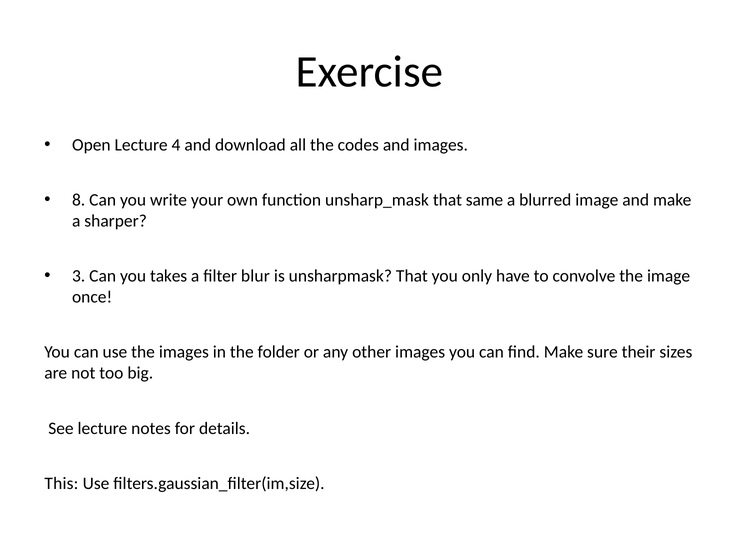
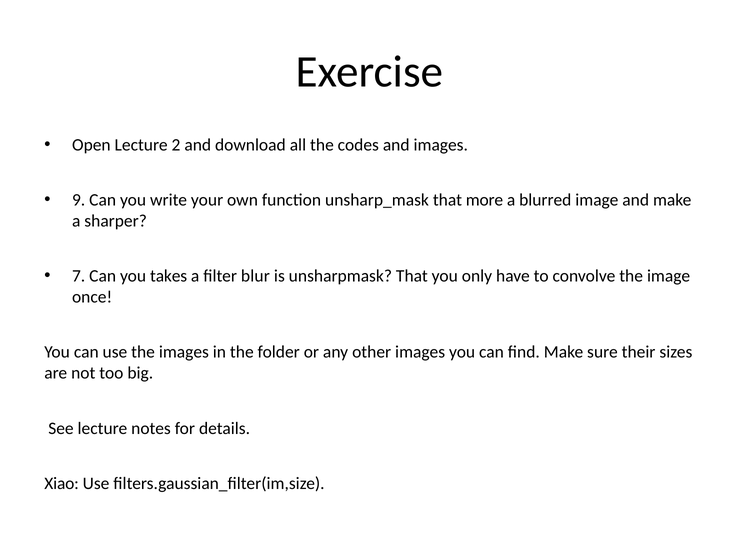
4: 4 -> 2
8: 8 -> 9
same: same -> more
3: 3 -> 7
This: This -> Xiao
